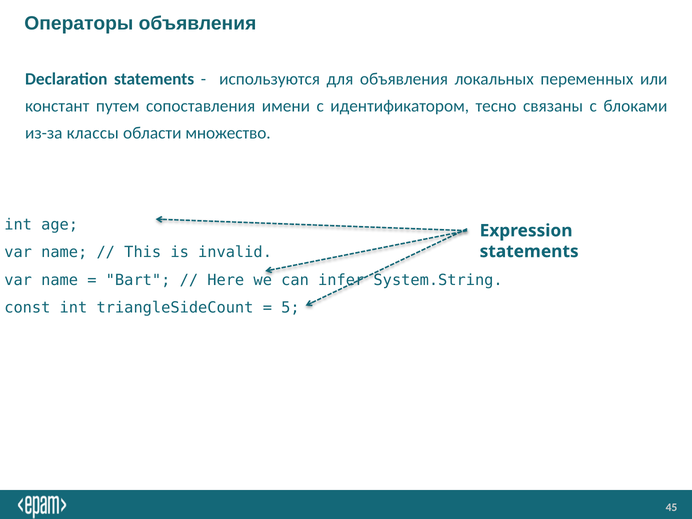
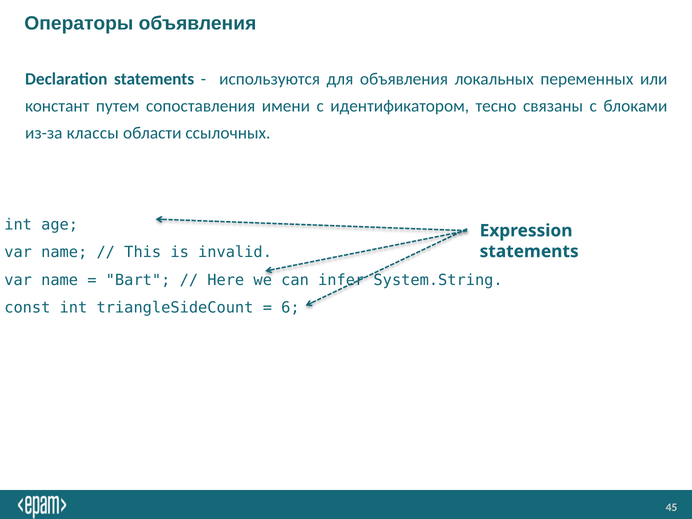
множество: множество -> ссылочных
5: 5 -> 6
